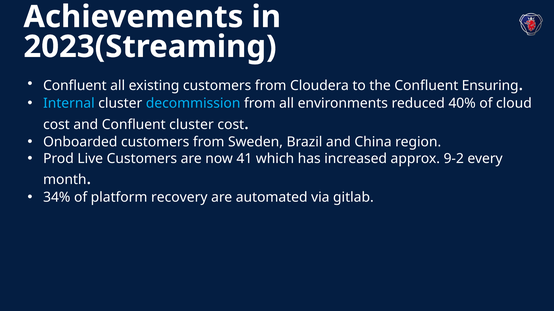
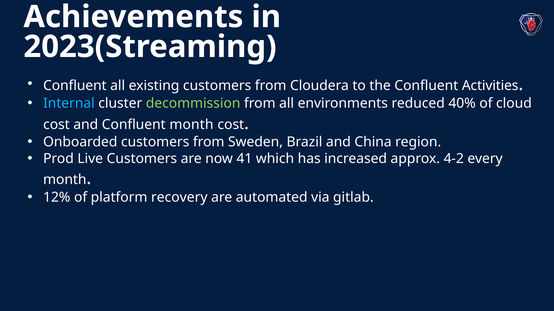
Ensuring: Ensuring -> Activities
decommission colour: light blue -> light green
Confluent cluster: cluster -> month
9-2: 9-2 -> 4-2
34%: 34% -> 12%
